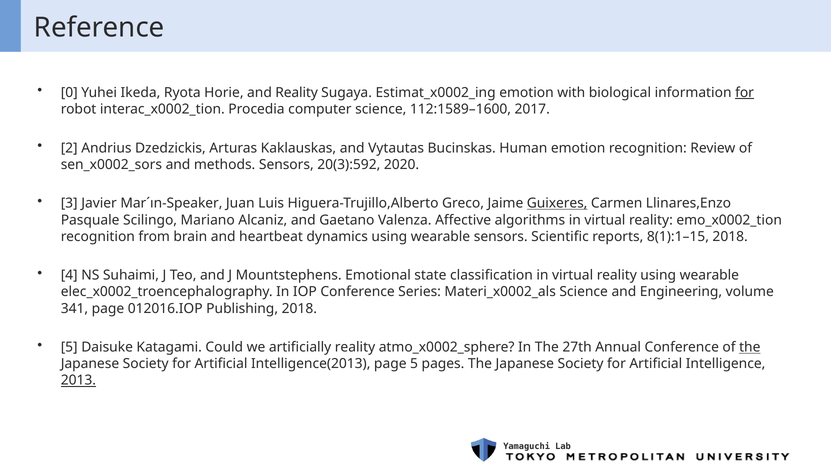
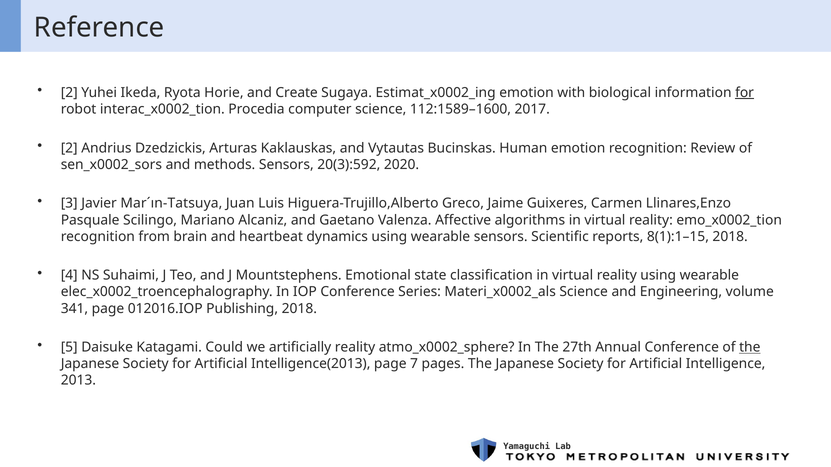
0 at (69, 93): 0 -> 2
and Reality: Reality -> Create
Mar´ın-Speaker: Mar´ın-Speaker -> Mar´ın-Tatsuya
Guixeres underline: present -> none
page 5: 5 -> 7
2013 underline: present -> none
